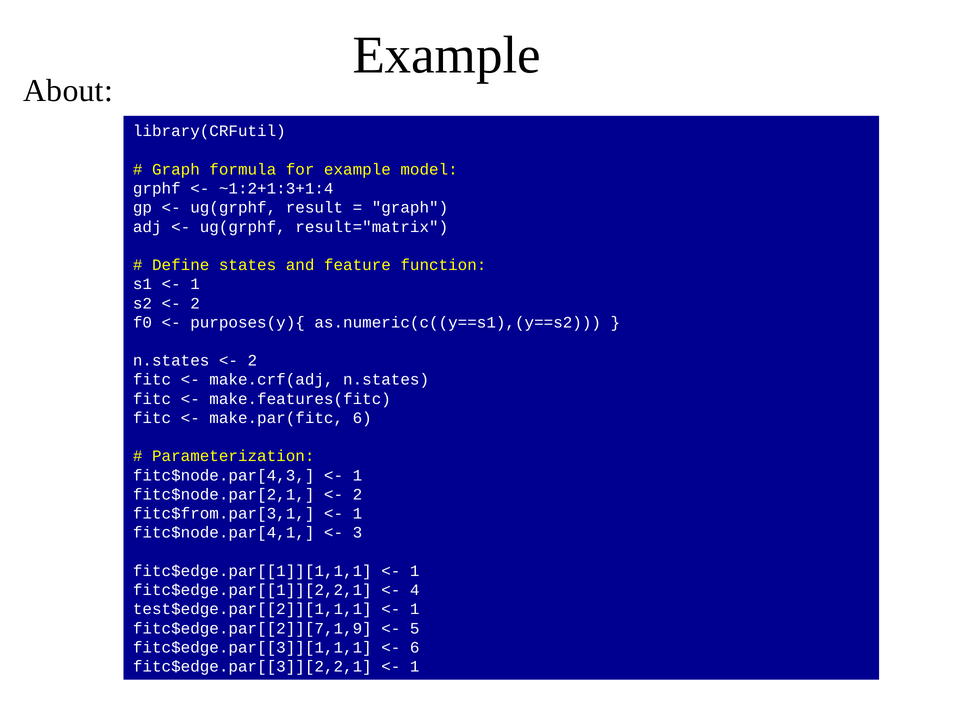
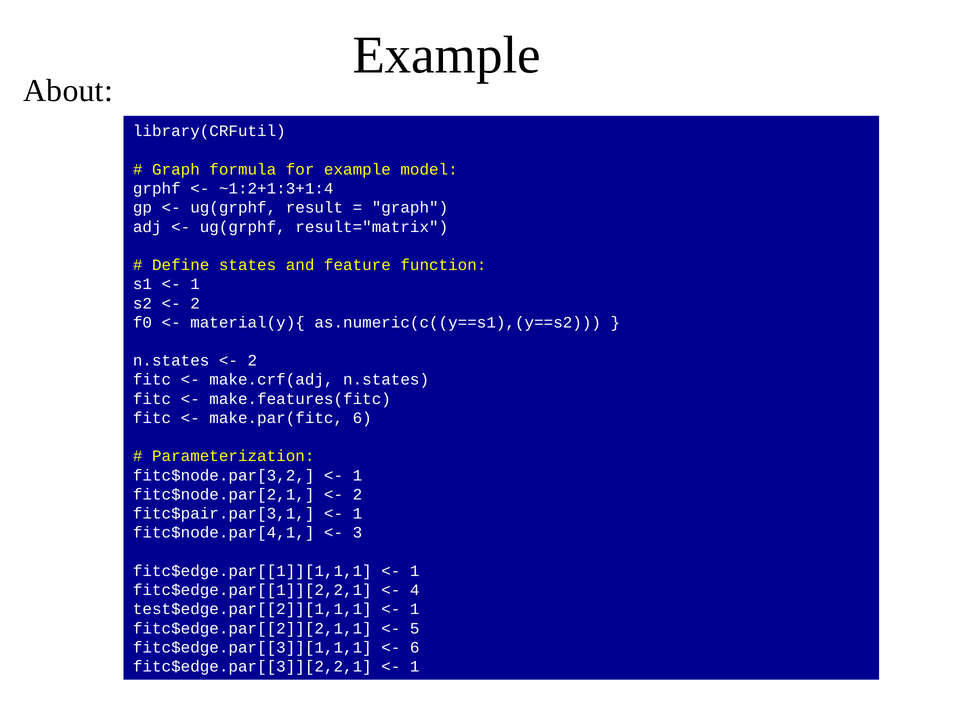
purposes(y){: purposes(y){ -> material(y){
fitc$node.par[4,3: fitc$node.par[4,3 -> fitc$node.par[3,2
fitc$from.par[3,1: fitc$from.par[3,1 -> fitc$pair.par[3,1
fitc$edge.par[[2]][7,1,9: fitc$edge.par[[2]][7,1,9 -> fitc$edge.par[[2]][2,1,1
